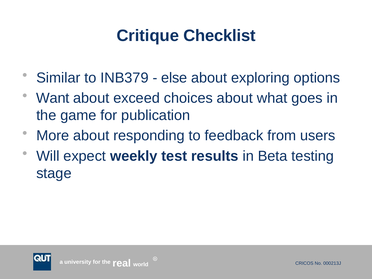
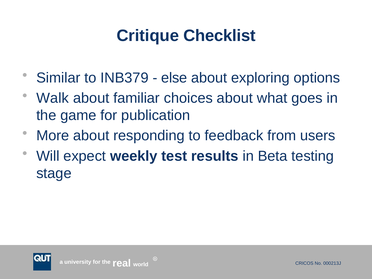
Want: Want -> Walk
exceed: exceed -> familiar
